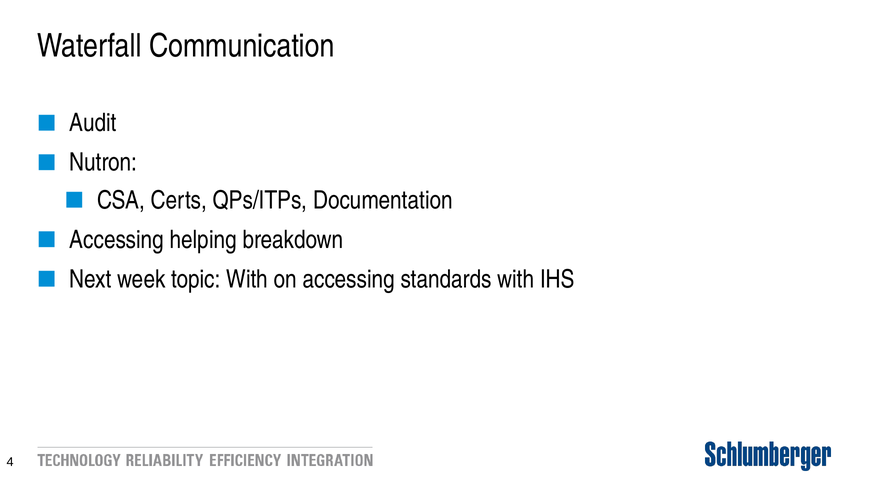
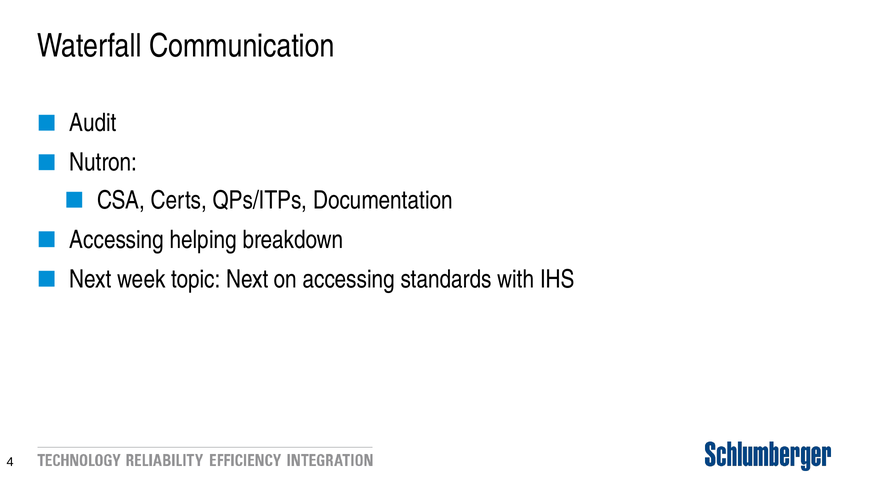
topic With: With -> Next
